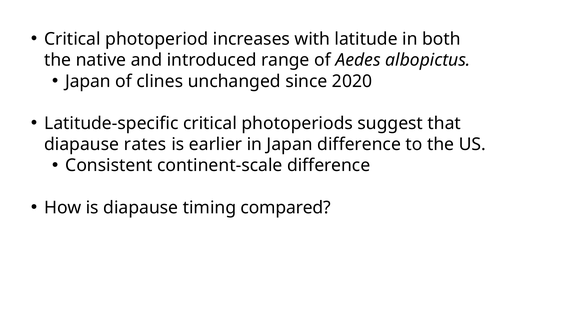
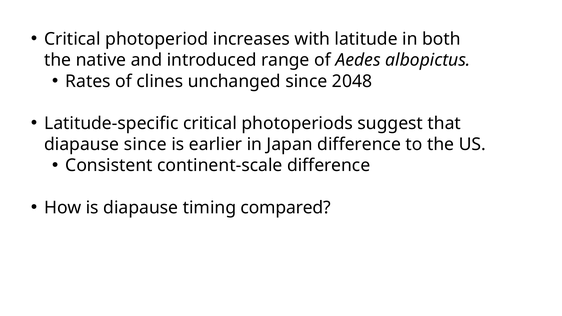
Japan at (88, 81): Japan -> Rates
2020: 2020 -> 2048
diapause rates: rates -> since
